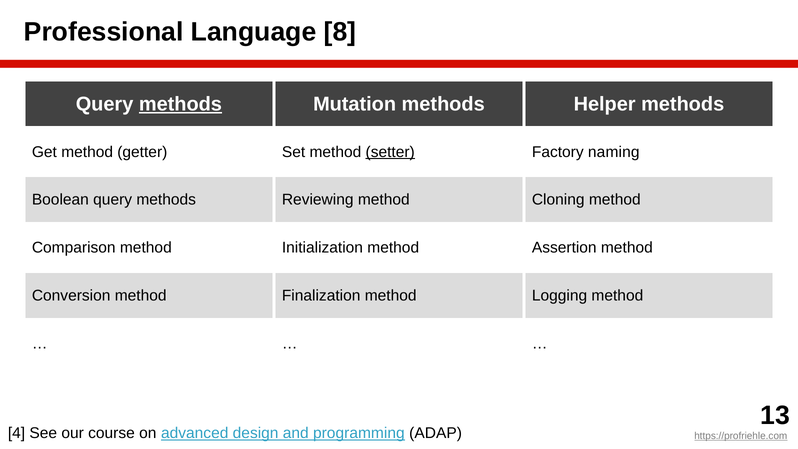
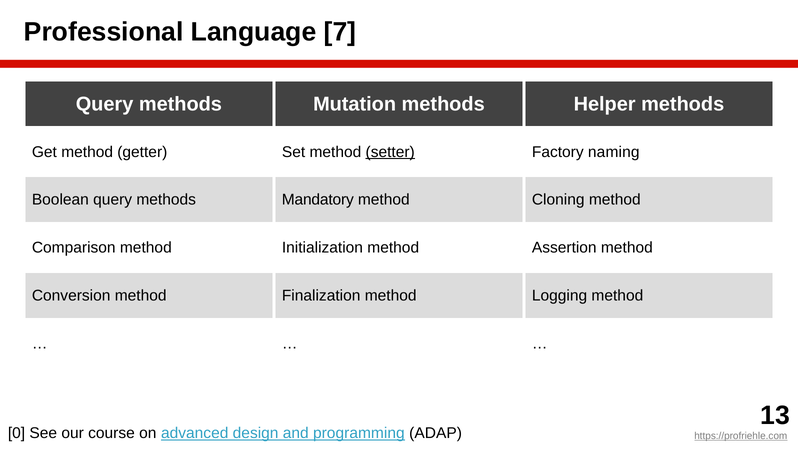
8: 8 -> 7
methods at (180, 104) underline: present -> none
Reviewing: Reviewing -> Mandatory
4: 4 -> 0
